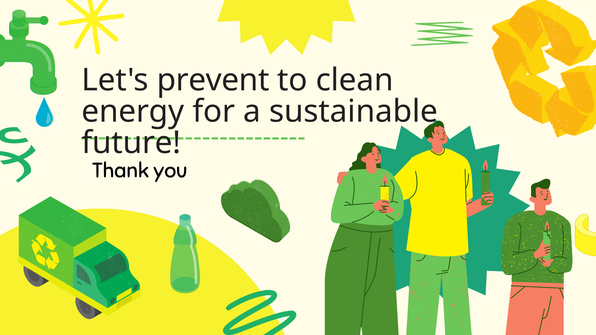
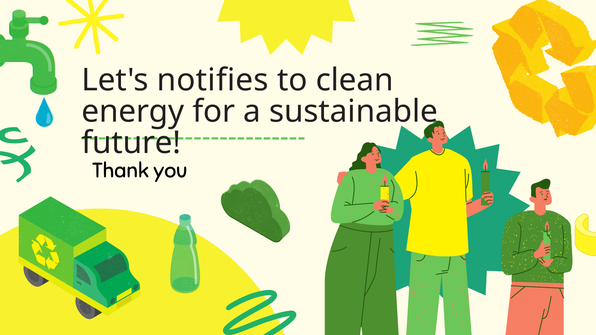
prevent: prevent -> notifies
